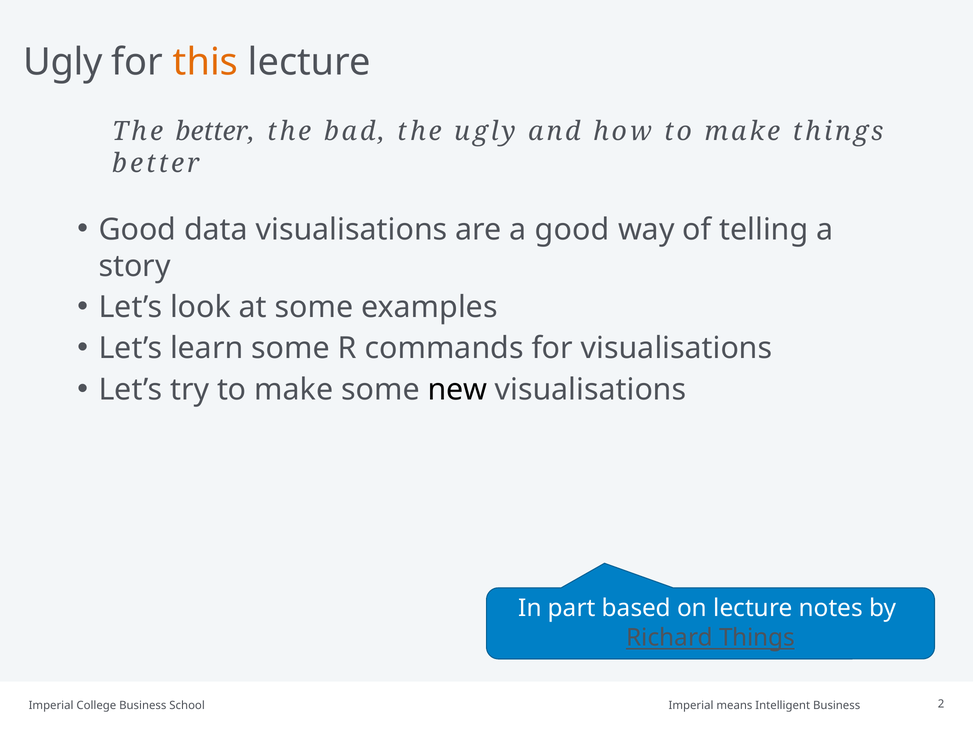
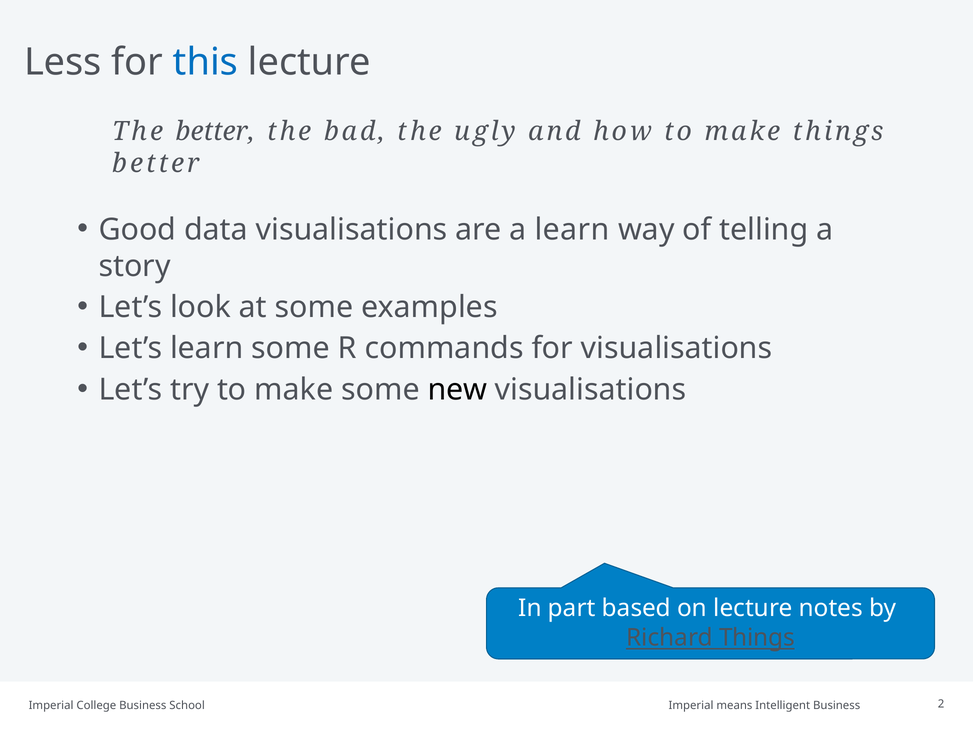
Ugly at (63, 62): Ugly -> Less
this colour: orange -> blue
a good: good -> learn
